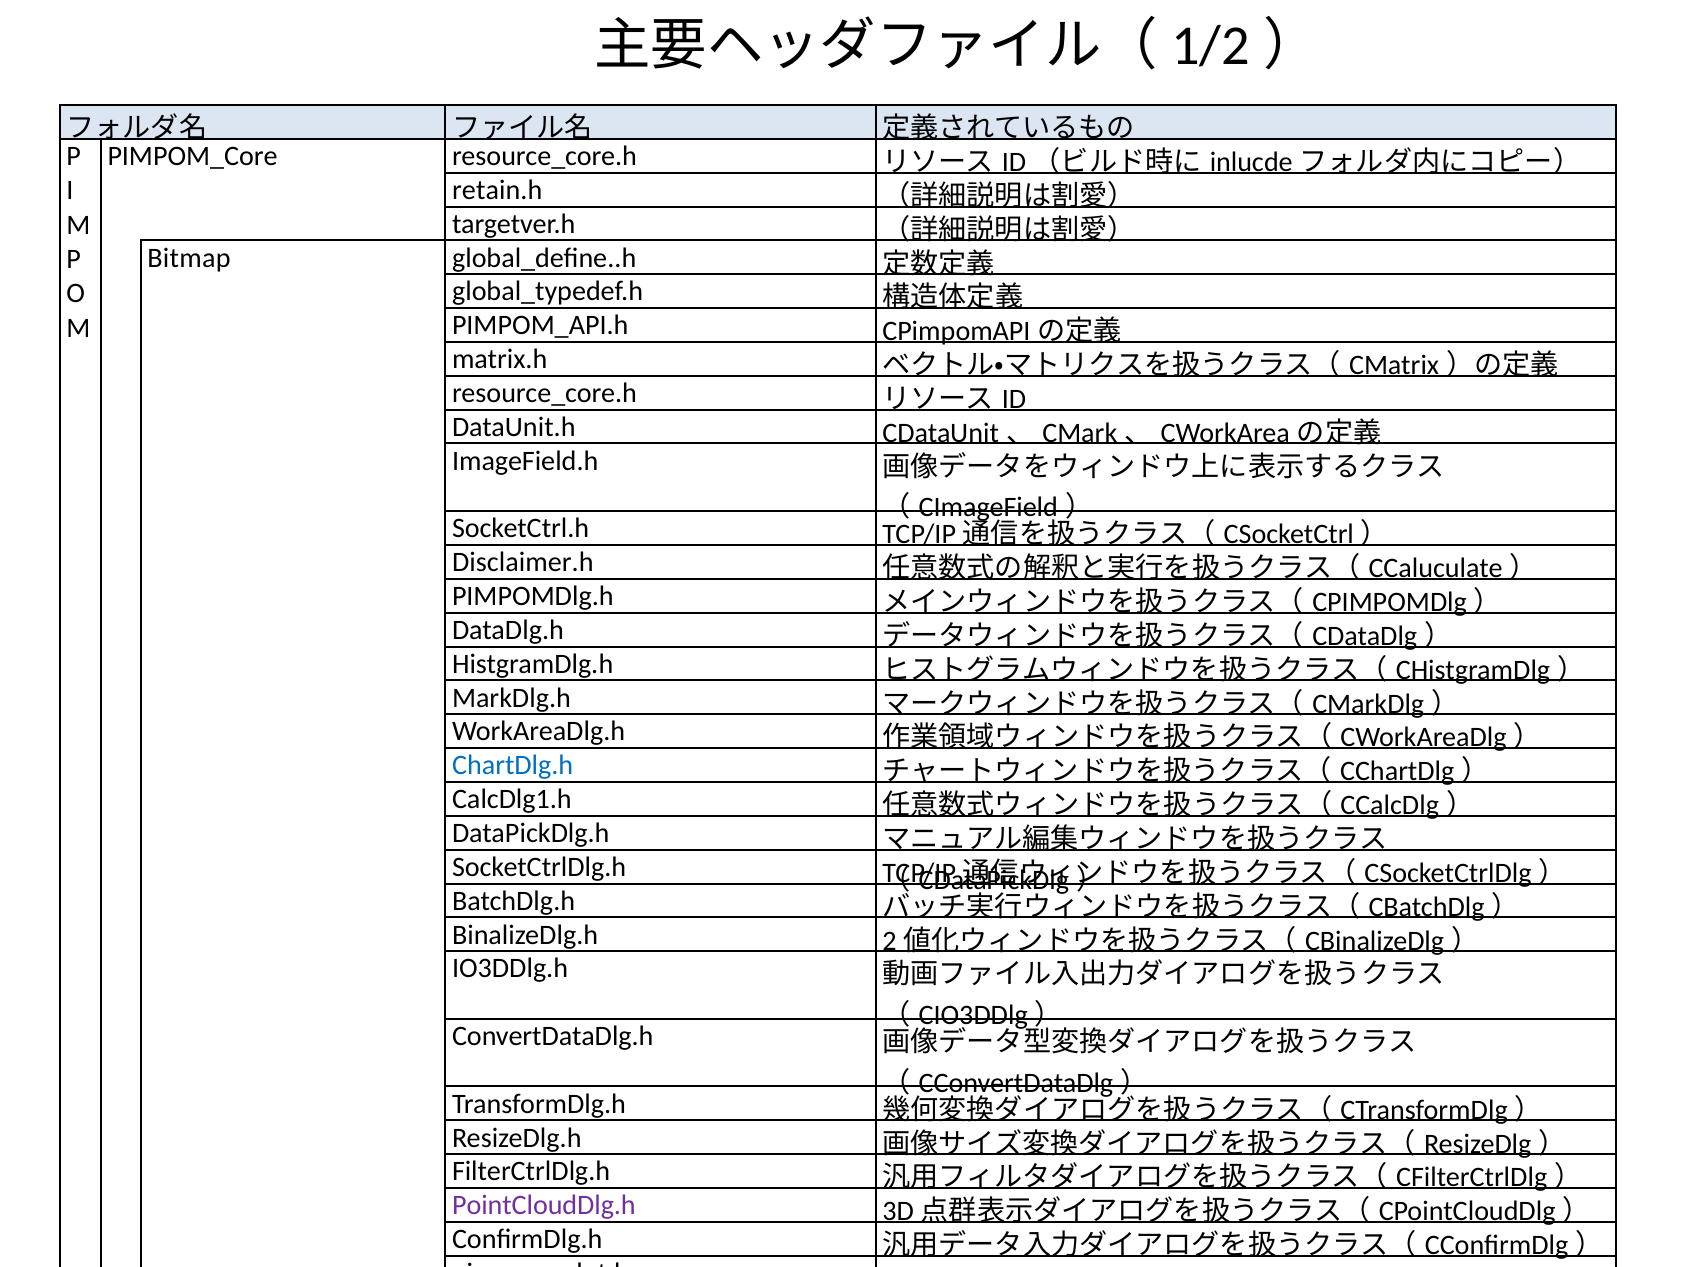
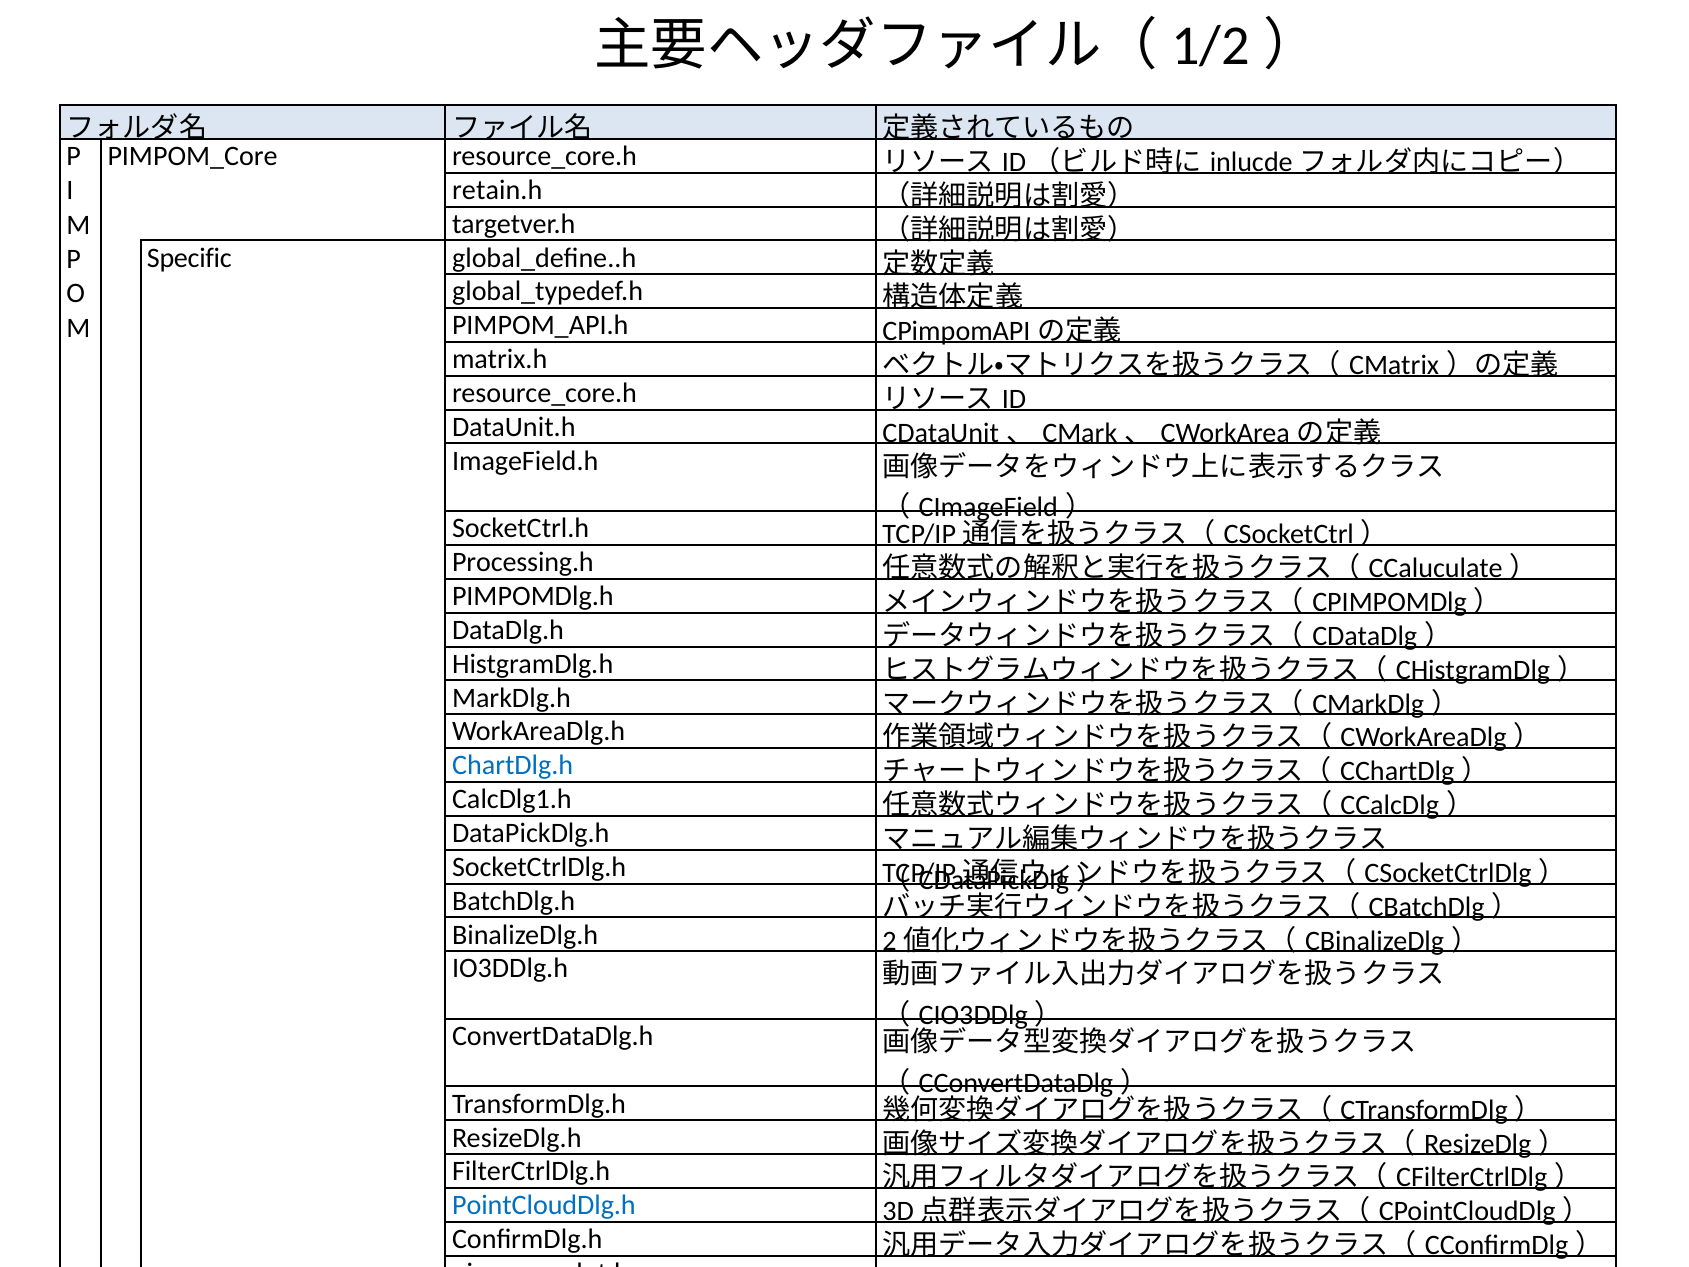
Bitmap: Bitmap -> Specific
Disclaimer.h: Disclaimer.h -> Processing.h
PointCloudDlg.h colour: purple -> blue
